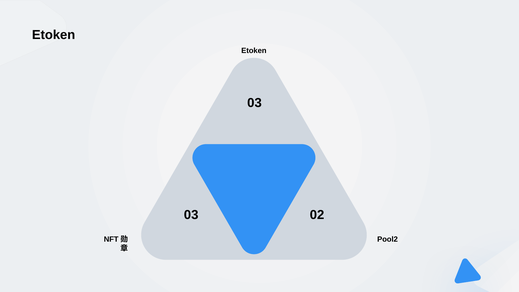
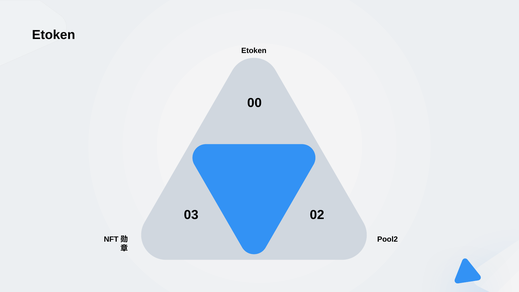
3 at (258, 103): 3 -> 0
